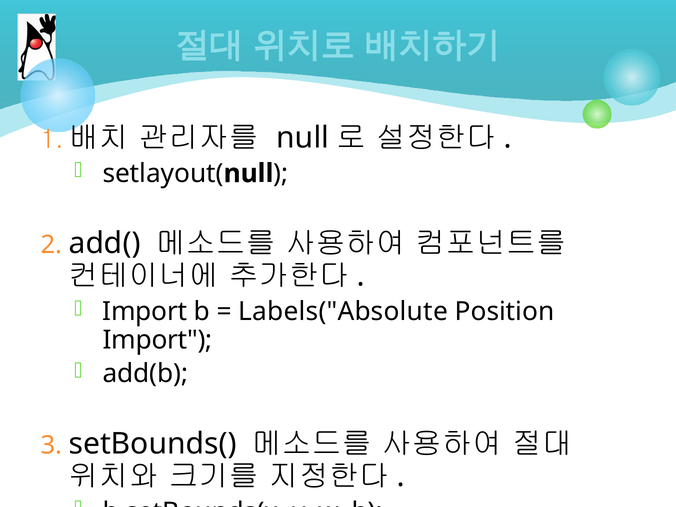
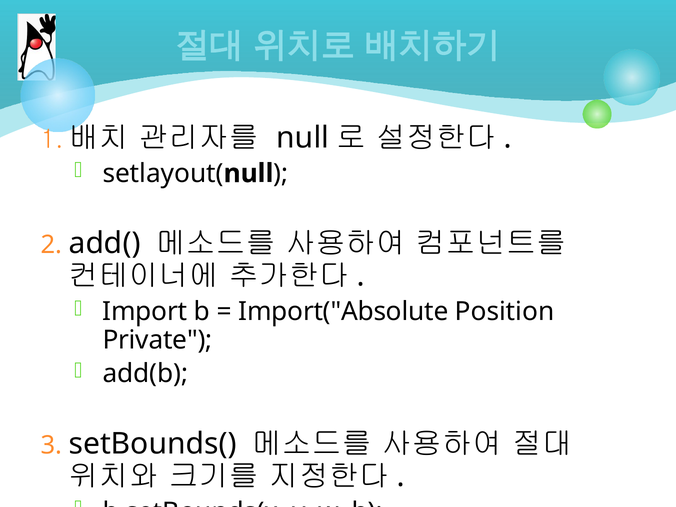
Labels("Absolute: Labels("Absolute -> Import("Absolute
Import at (157, 340): Import -> Private
